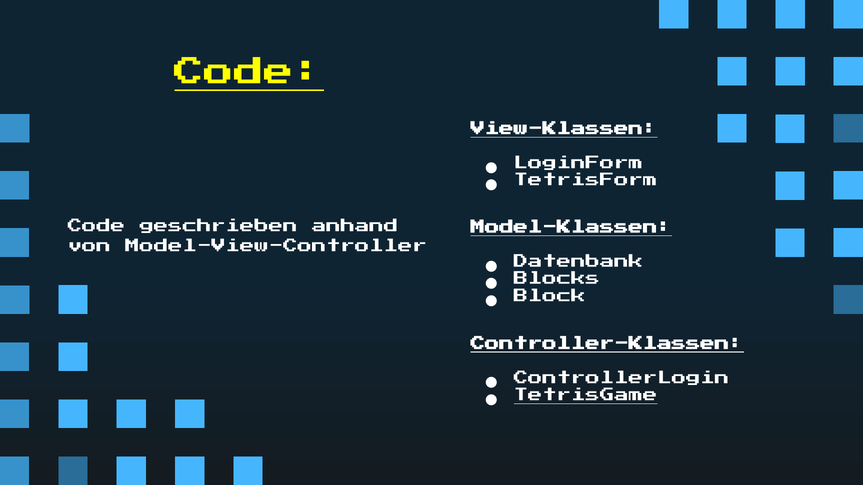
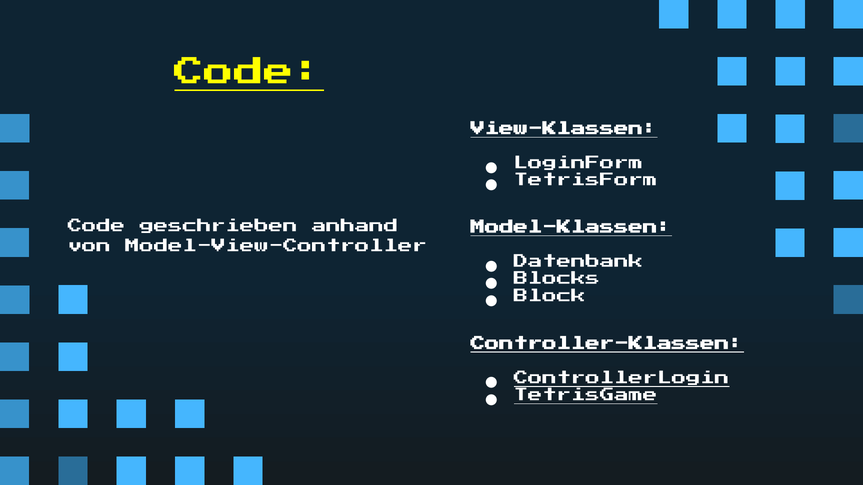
ControllerLogin underline: none -> present
